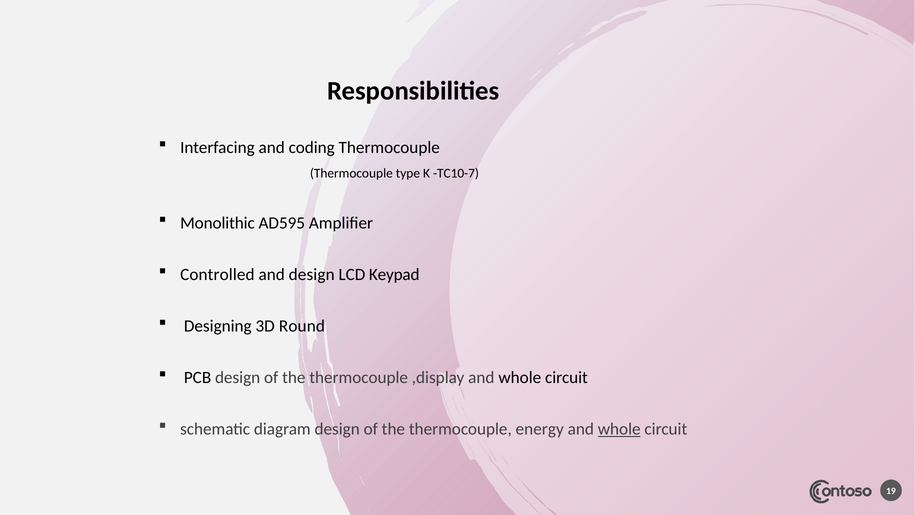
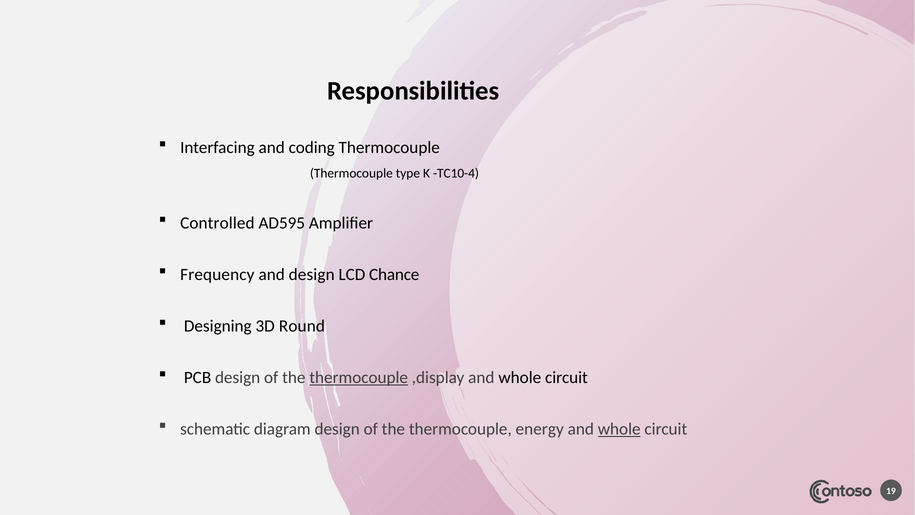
TC10-7: TC10-7 -> TC10-4
Monolithic: Monolithic -> Controlled
Controlled: Controlled -> Frequency
Keypad: Keypad -> Chance
thermocouple at (359, 377) underline: none -> present
